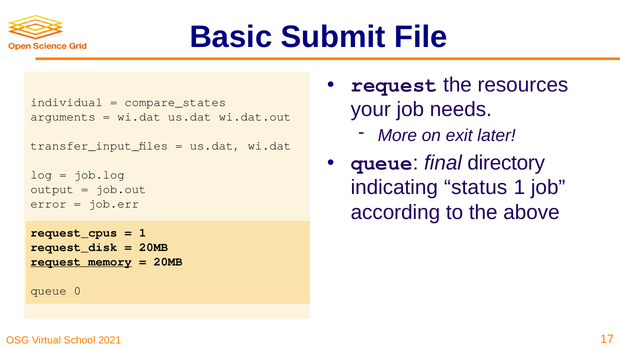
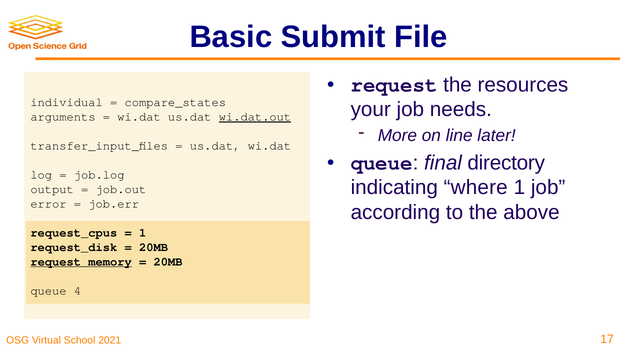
wi.dat.out underline: none -> present
exit: exit -> line
status: status -> where
0: 0 -> 4
